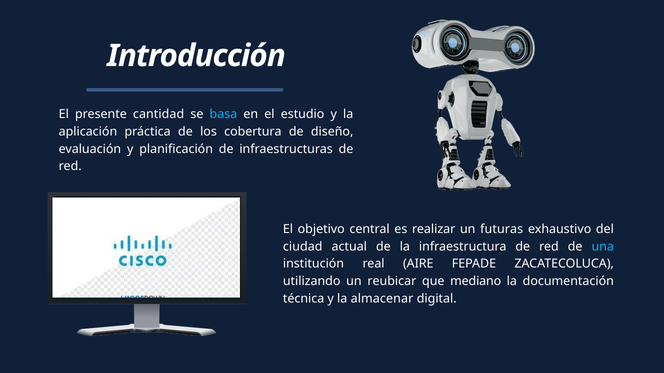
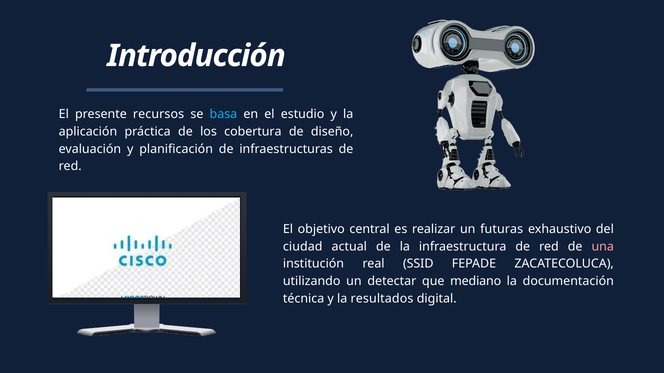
cantidad: cantidad -> recursos
una colour: light blue -> pink
AIRE: AIRE -> SSID
reubicar: reubicar -> detectar
almacenar: almacenar -> resultados
